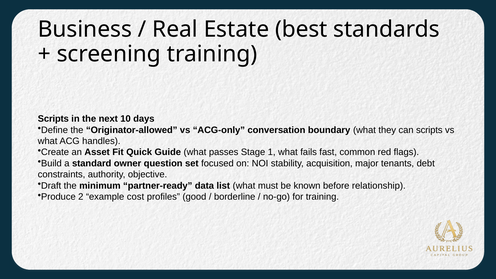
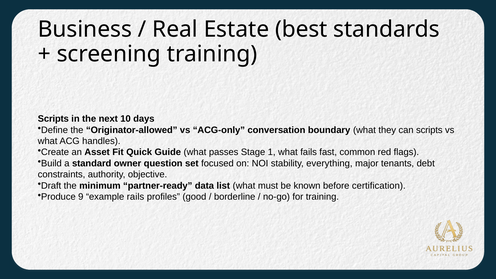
acquisition: acquisition -> everything
relationship: relationship -> certification
2: 2 -> 9
cost: cost -> rails
